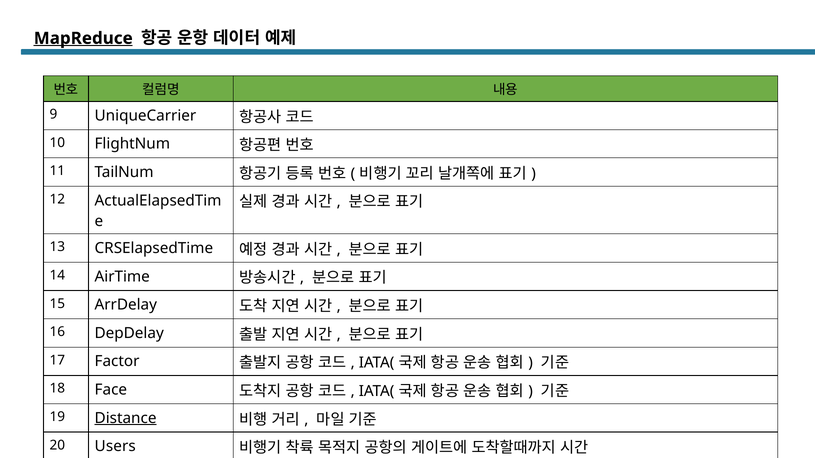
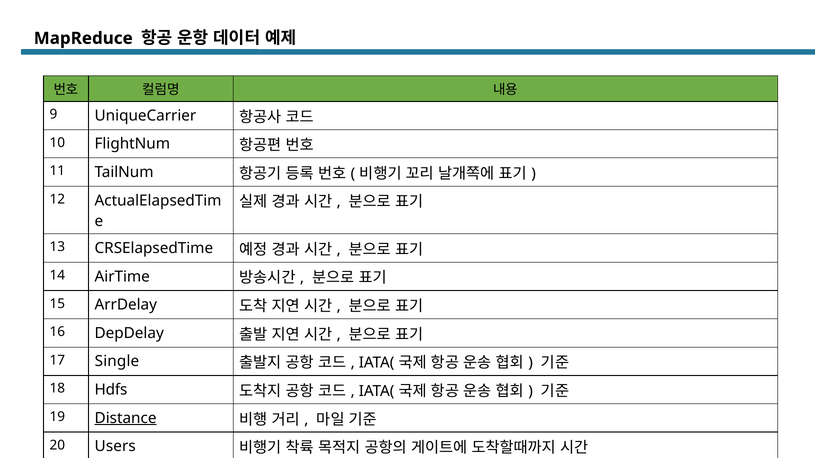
MapReduce underline: present -> none
Factor: Factor -> Single
Face: Face -> Hdfs
